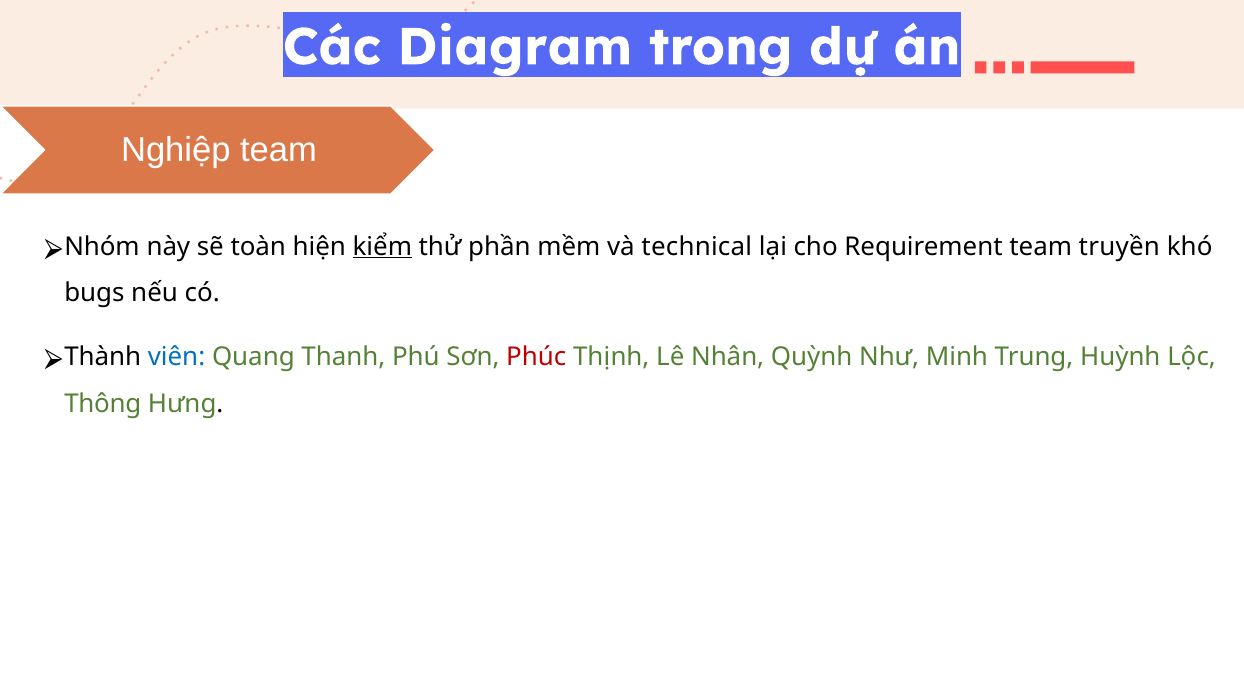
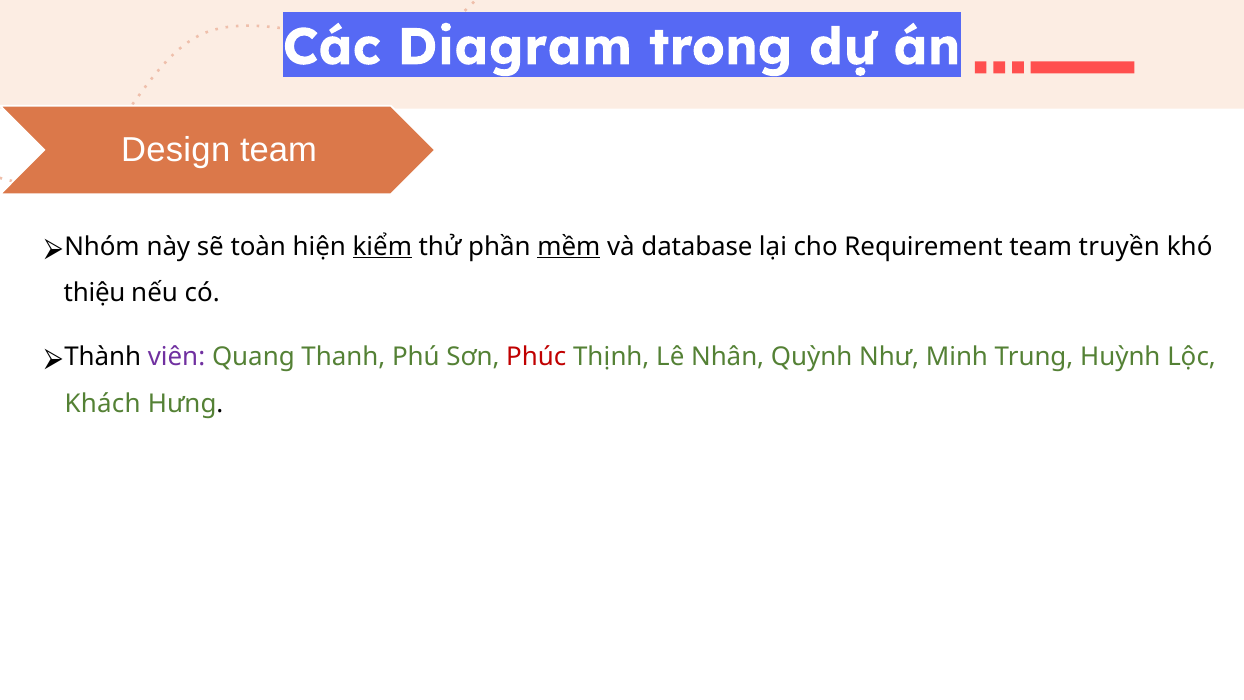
Nghiệp: Nghiệp -> Design
mềm underline: none -> present
technical: technical -> database
bugs: bugs -> thiệu
viên colour: blue -> purple
Thông: Thông -> Khách
